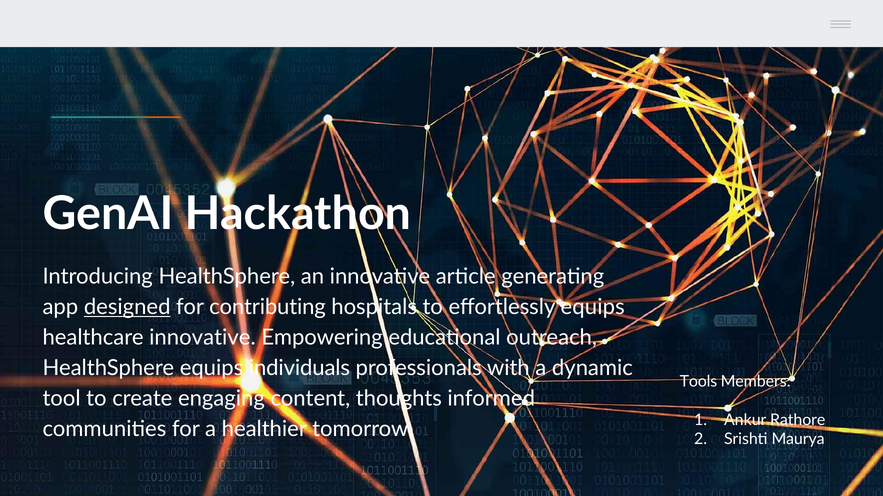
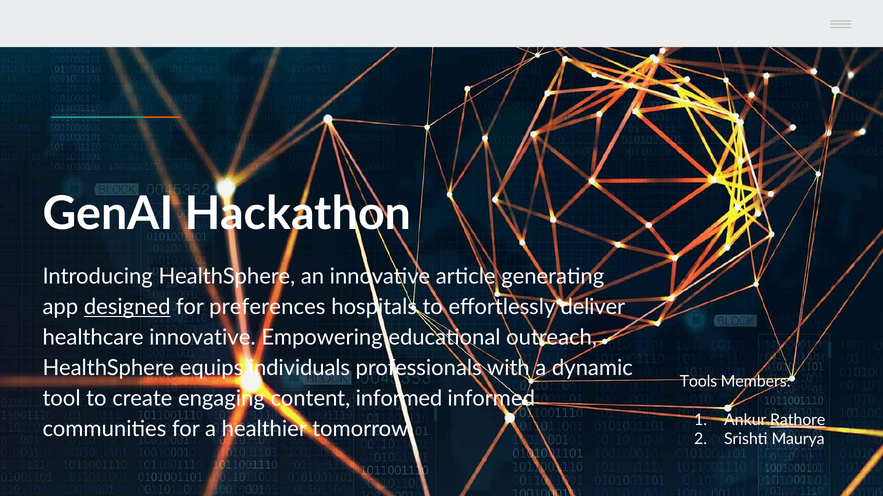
contributing: contributing -> preferences
effortlessly equips: equips -> deliver
content thoughts: thoughts -> informed
Rathore underline: none -> present
